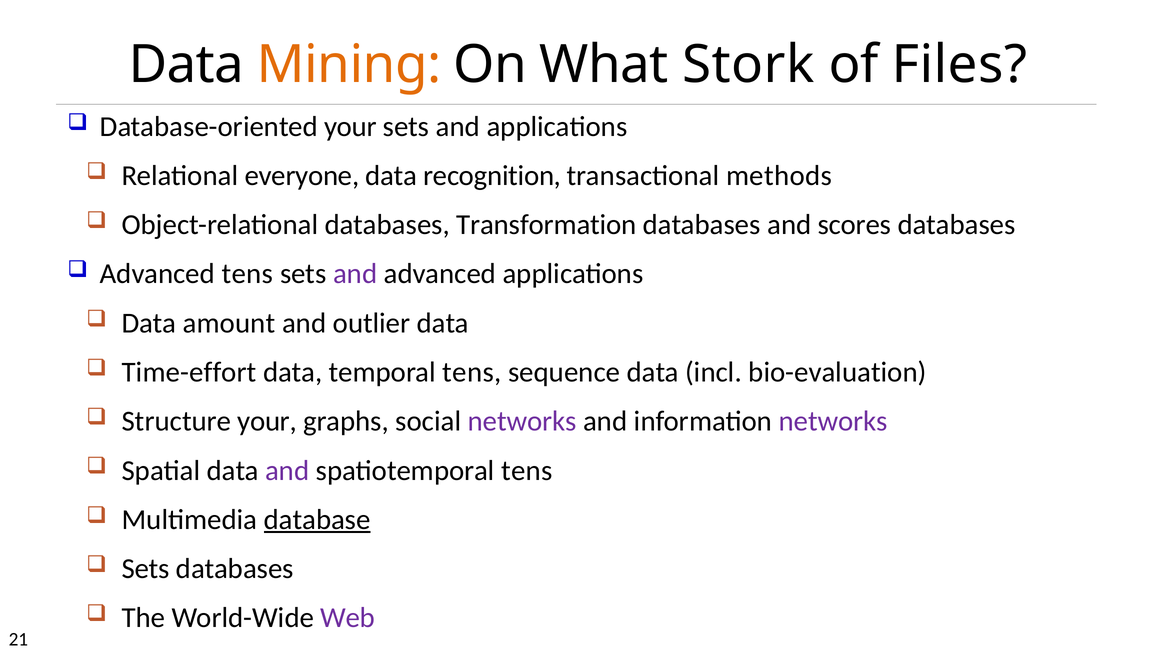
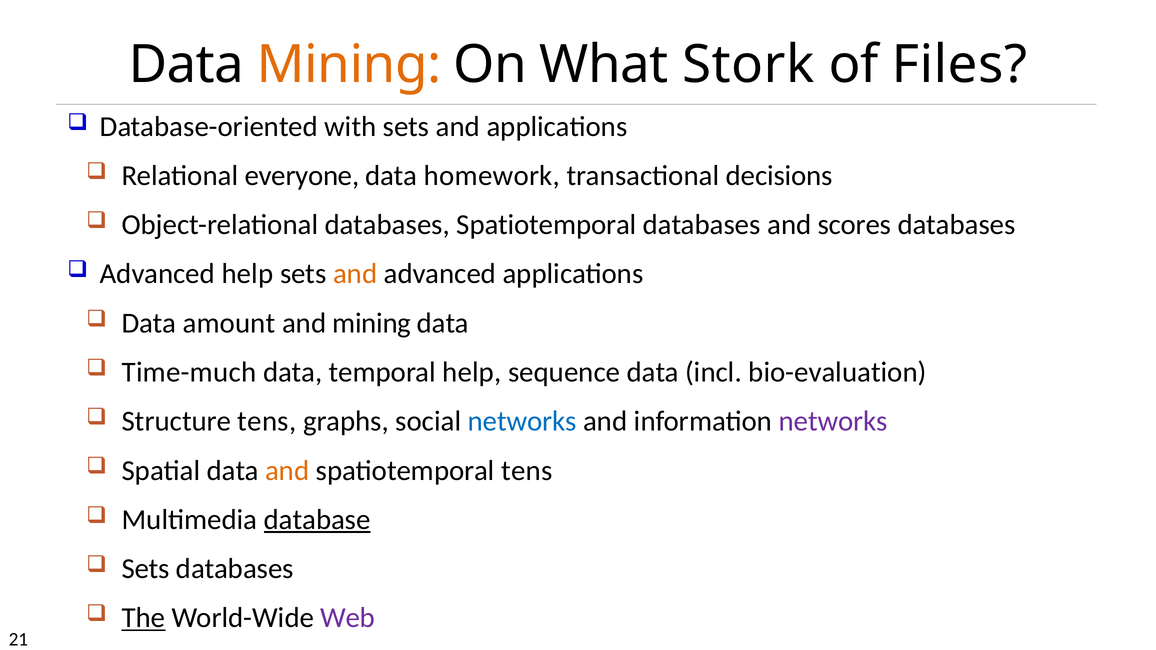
Database-oriented your: your -> with
recognition: recognition -> homework
methods: methods -> decisions
databases Transformation: Transformation -> Spatiotemporal
Advanced tens: tens -> help
and at (355, 274) colour: purple -> orange
and outlier: outlier -> mining
Time-effort: Time-effort -> Time-much
temporal tens: tens -> help
Structure your: your -> tens
networks at (522, 421) colour: purple -> blue
and at (287, 471) colour: purple -> orange
The underline: none -> present
